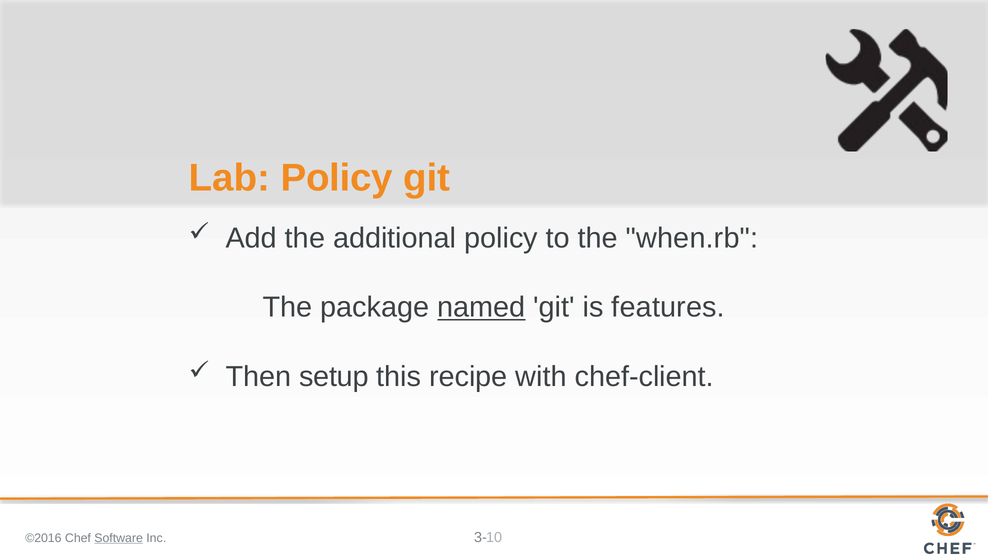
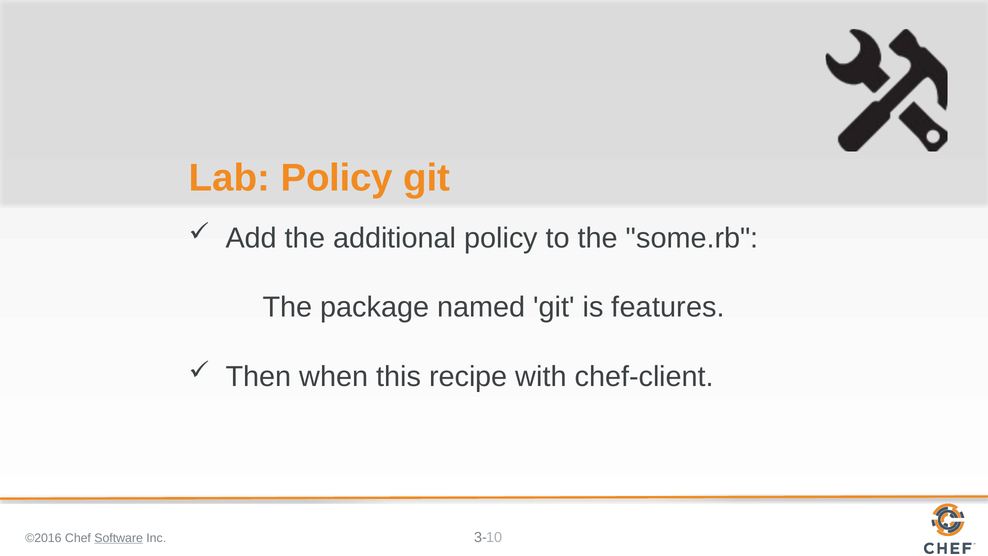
when.rb: when.rb -> some.rb
named underline: present -> none
setup: setup -> when
